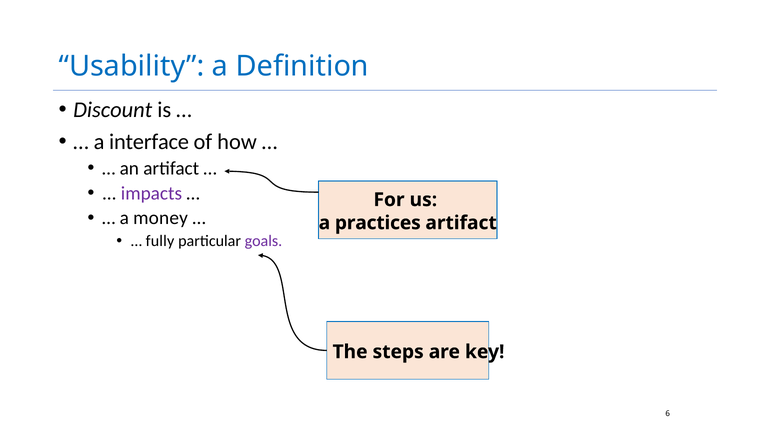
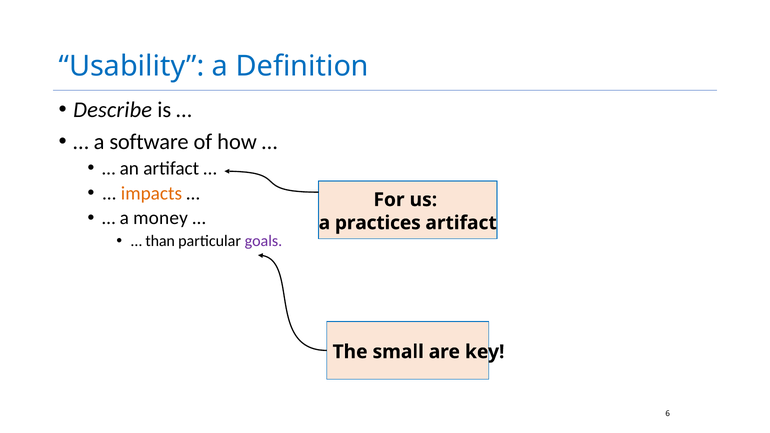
Discount: Discount -> Describe
interface: interface -> software
impacts colour: purple -> orange
fully: fully -> than
steps: steps -> small
